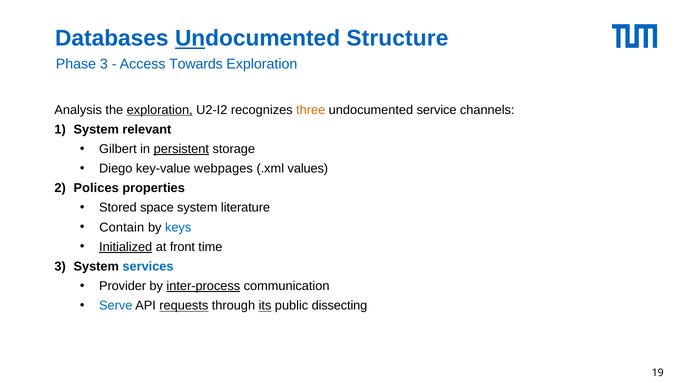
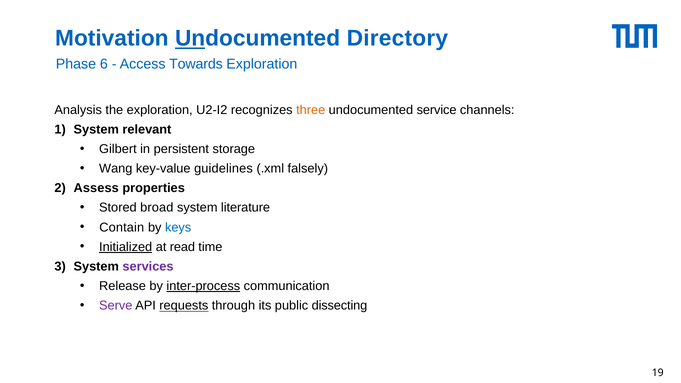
Databases: Databases -> Motivation
Structure: Structure -> Directory
Phase 3: 3 -> 6
exploration at (160, 110) underline: present -> none
persistent underline: present -> none
Diego: Diego -> Wang
webpages: webpages -> guidelines
values: values -> falsely
Polices: Polices -> Assess
space: space -> broad
front: front -> read
services colour: blue -> purple
Provider: Provider -> Release
Serve colour: blue -> purple
its underline: present -> none
